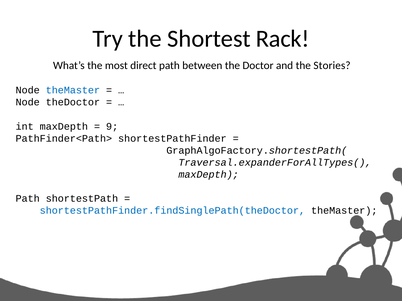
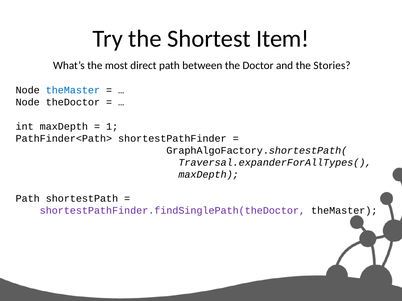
Rack: Rack -> Item
9: 9 -> 1
shortestPathFinder.findSinglePath(theDoctor colour: blue -> purple
